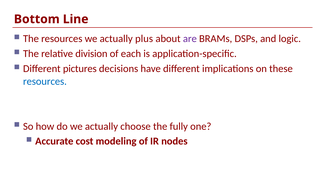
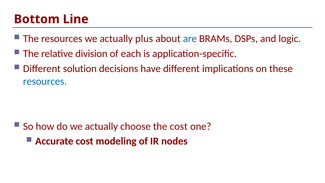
are colour: purple -> blue
pictures: pictures -> solution
the fully: fully -> cost
